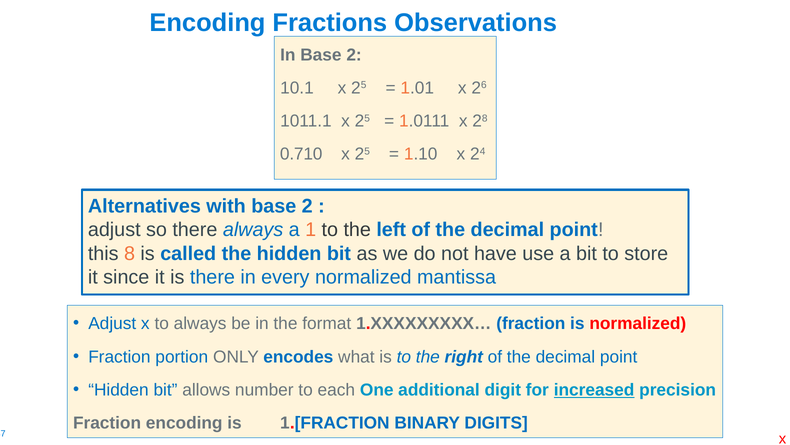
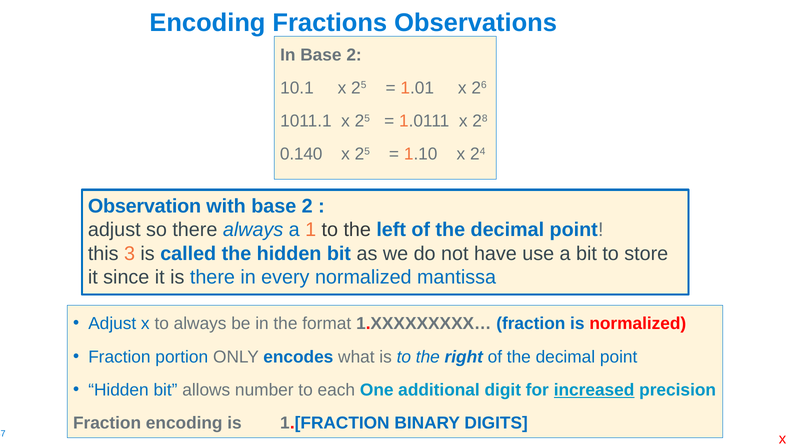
0.710: 0.710 -> 0.140
Alternatives: Alternatives -> Observation
8: 8 -> 3
